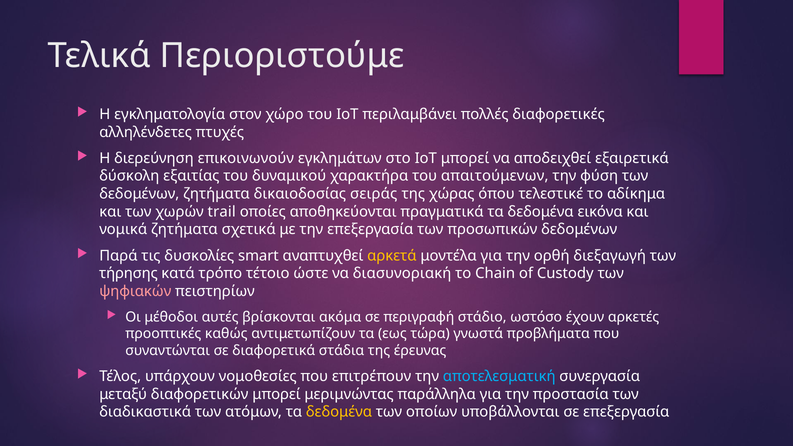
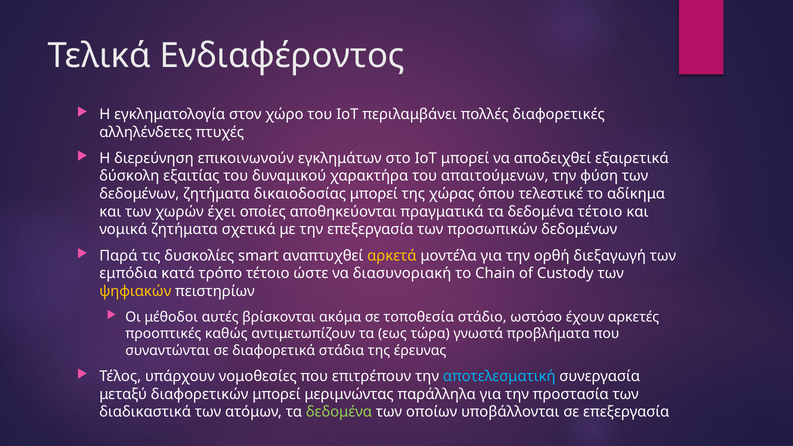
Περιοριστούμε: Περιοριστούμε -> Ενδιαφέροντος
δικαιοδοσίας σειράς: σειράς -> μπορεί
trail: trail -> έχει
δεδομένα εικόνα: εικόνα -> τέτοιο
τήρησης: τήρησης -> εμπόδια
ψηφιακών colour: pink -> yellow
περιγραφή: περιγραφή -> τοποθεσία
δεδομένα at (339, 412) colour: yellow -> light green
